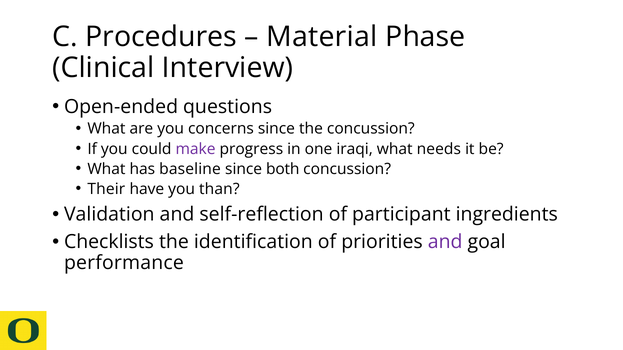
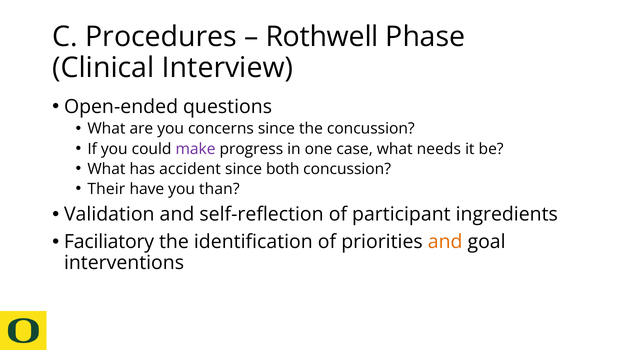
Material: Material -> Rothwell
iraqi: iraqi -> case
baseline: baseline -> accident
Checklists: Checklists -> Faciliatory
and at (445, 242) colour: purple -> orange
performance: performance -> interventions
